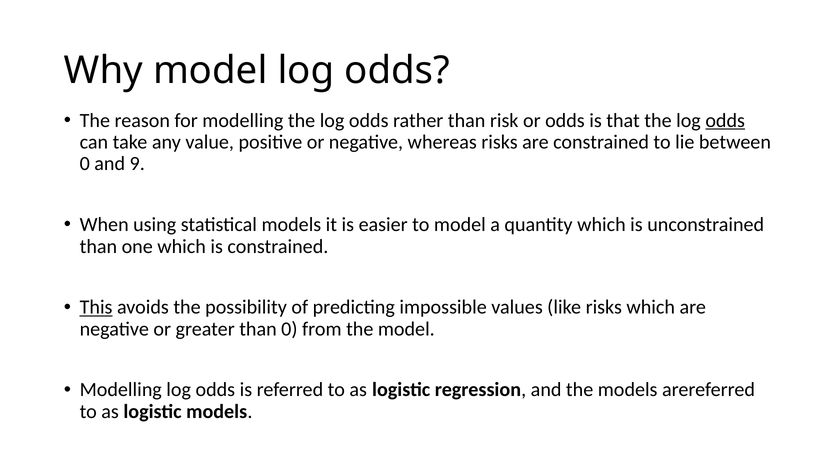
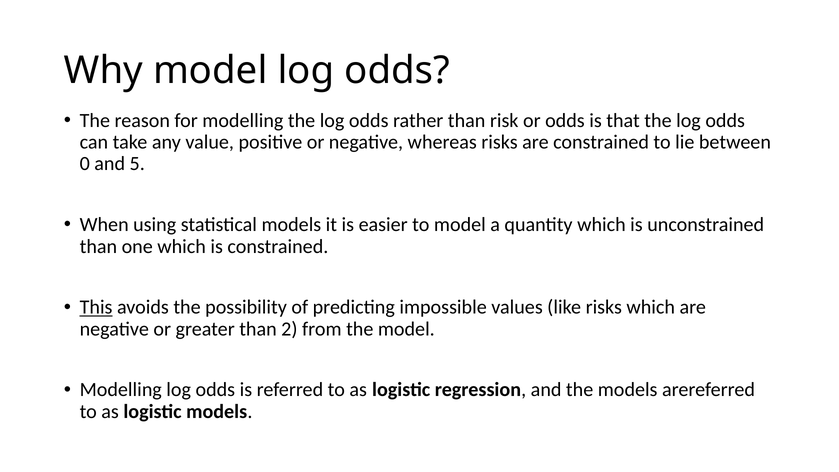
odds at (725, 120) underline: present -> none
9: 9 -> 5
than 0: 0 -> 2
